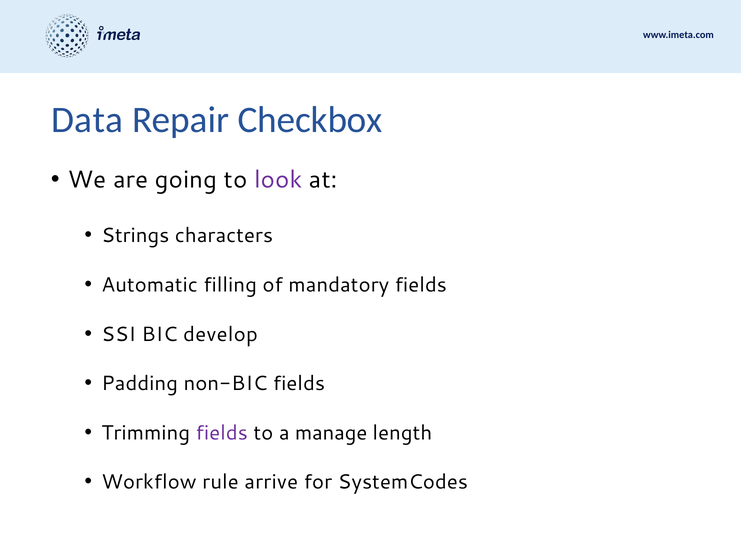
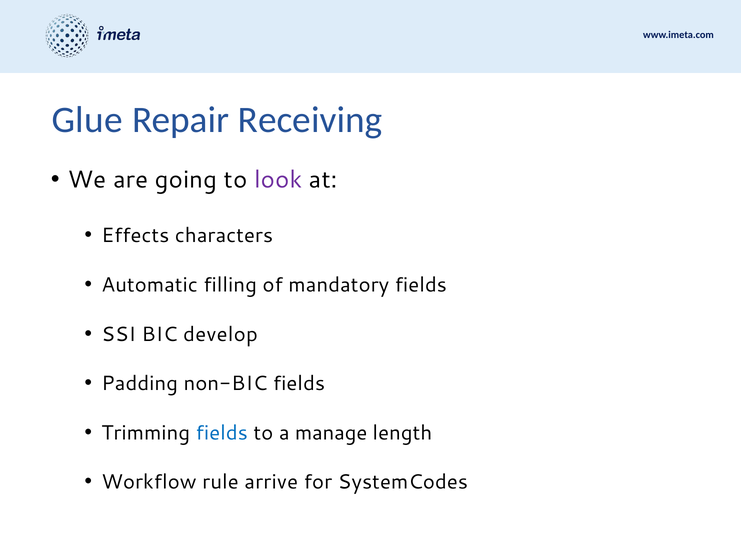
Data: Data -> Glue
Checkbox: Checkbox -> Receiving
Strings: Strings -> Effects
fields at (222, 433) colour: purple -> blue
